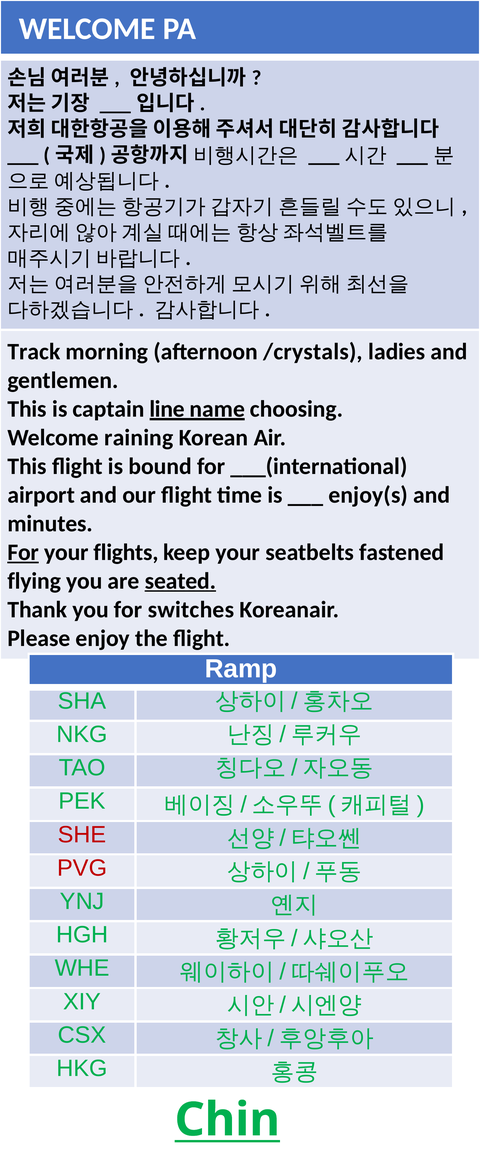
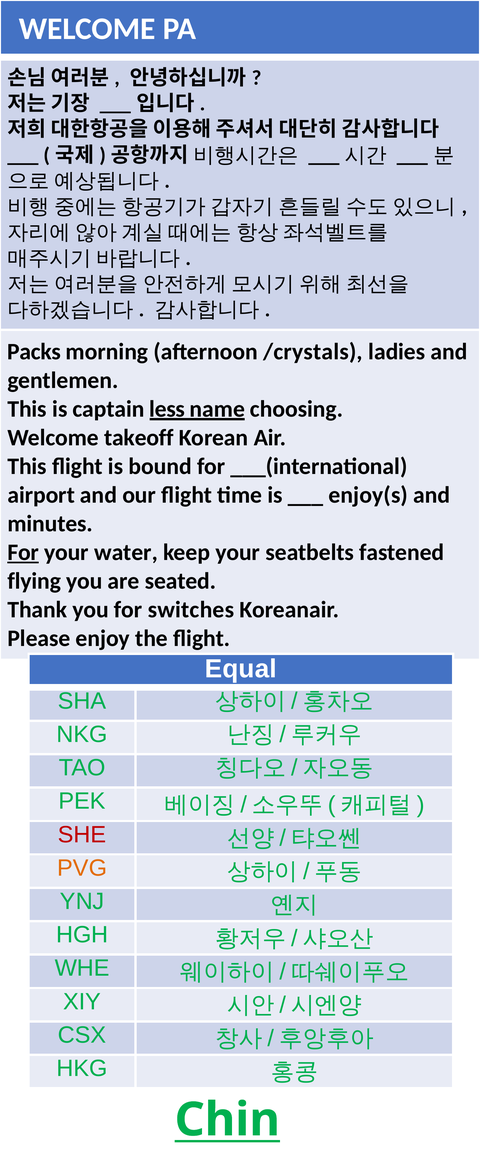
Track: Track -> Packs
line: line -> less
raining: raining -> takeoff
flights: flights -> water
seated underline: present -> none
Ramp: Ramp -> Equal
PVG colour: red -> orange
